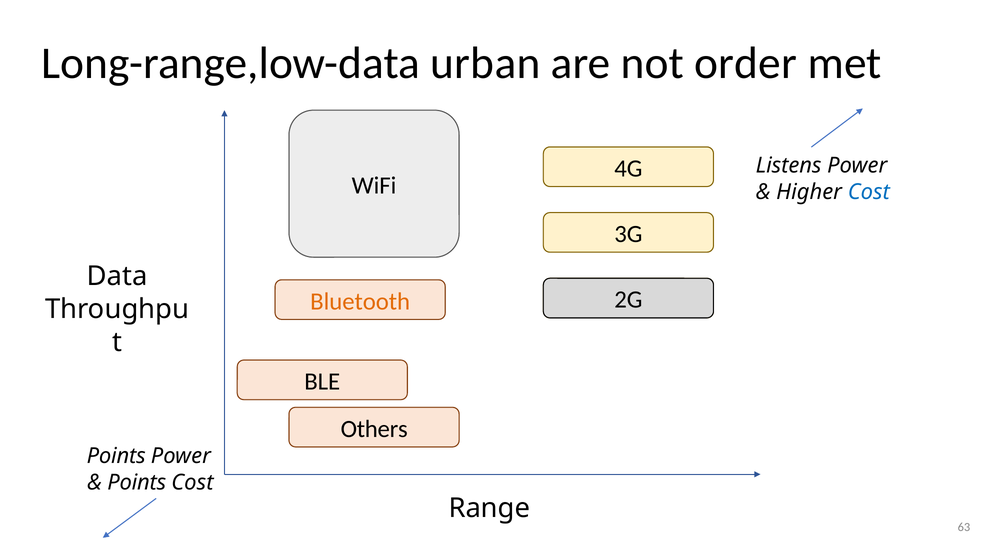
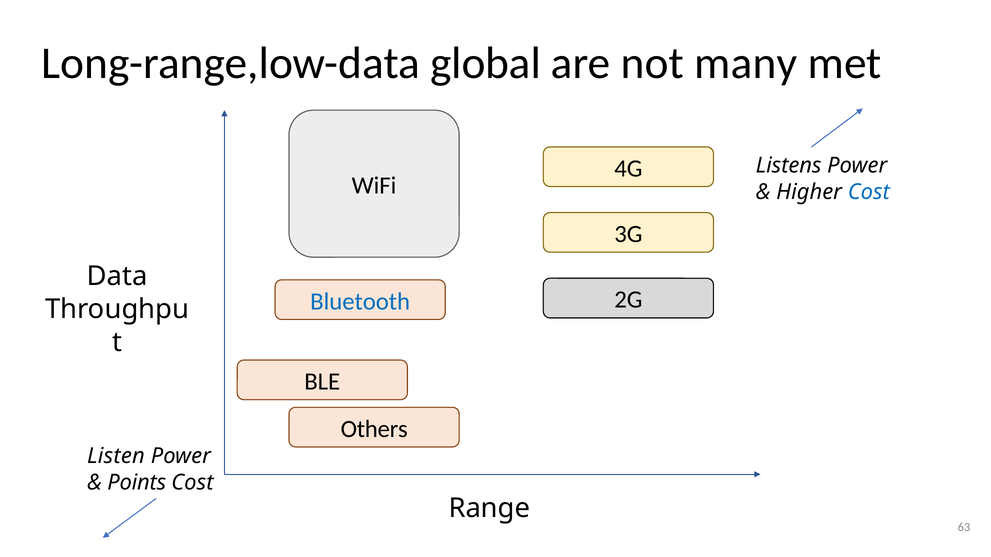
urban: urban -> global
order: order -> many
Bluetooth colour: orange -> blue
Points at (116, 456): Points -> Listen
